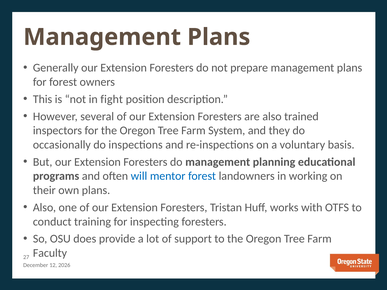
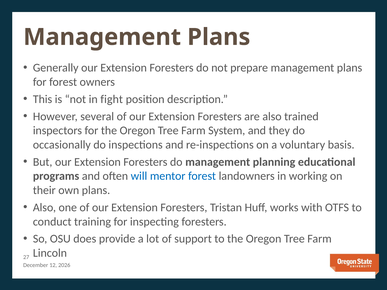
Faculty: Faculty -> Lincoln
